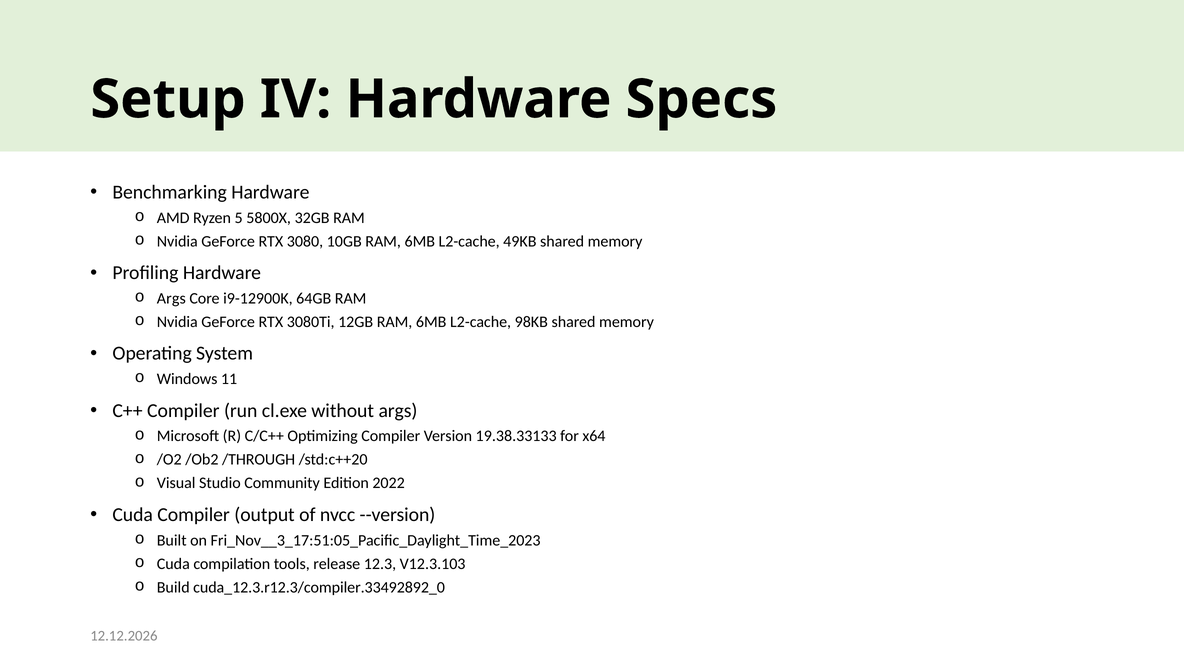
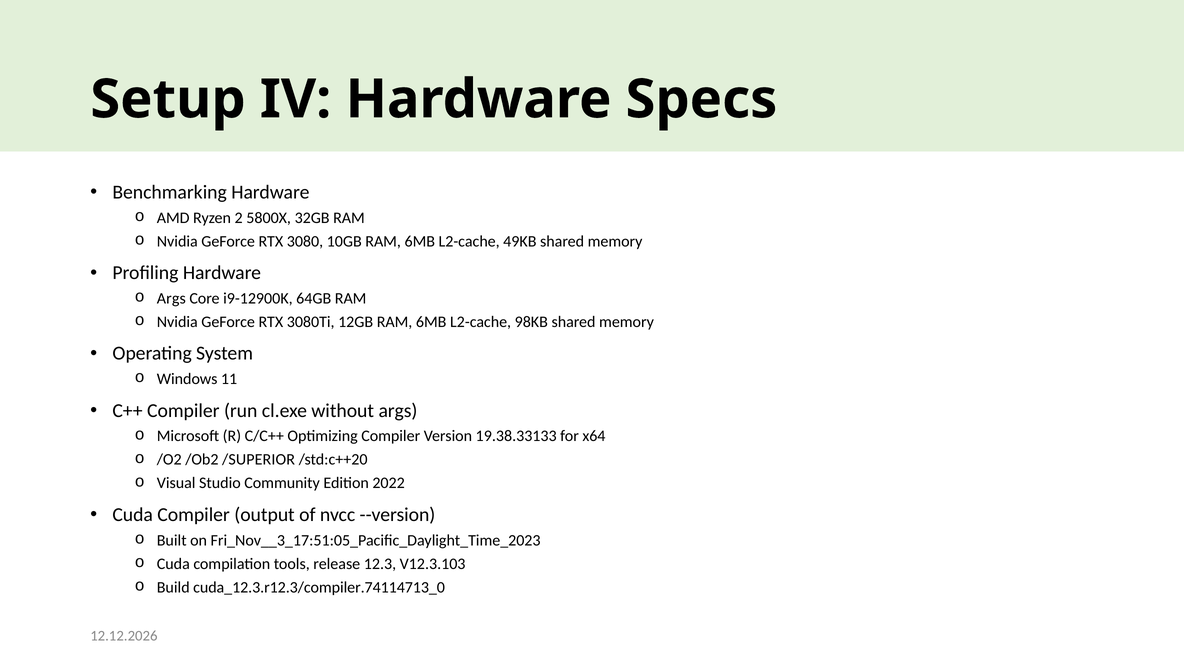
5: 5 -> 2
/THROUGH: /THROUGH -> /SUPERIOR
cuda_12.3.r12.3/compiler.33492892_0: cuda_12.3.r12.3/compiler.33492892_0 -> cuda_12.3.r12.3/compiler.74114713_0
